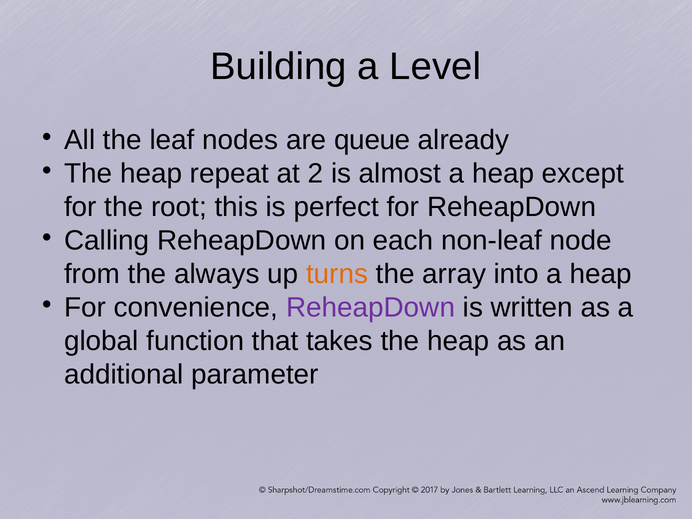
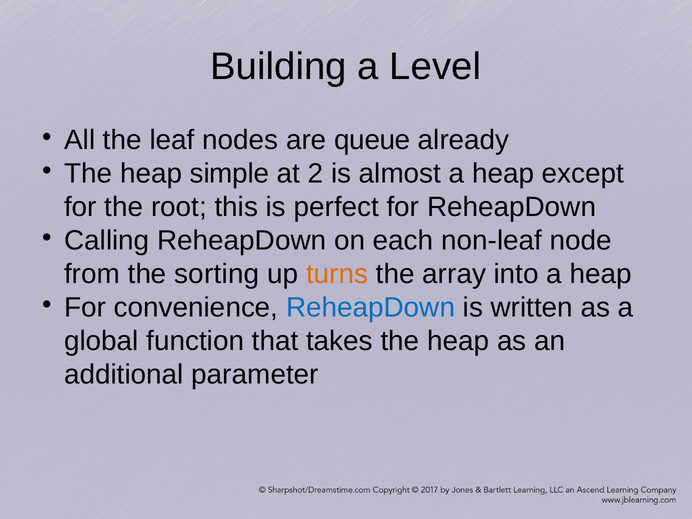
repeat: repeat -> simple
always: always -> sorting
ReheapDown at (371, 308) colour: purple -> blue
